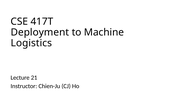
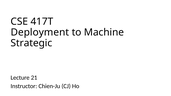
Logistics: Logistics -> Strategic
